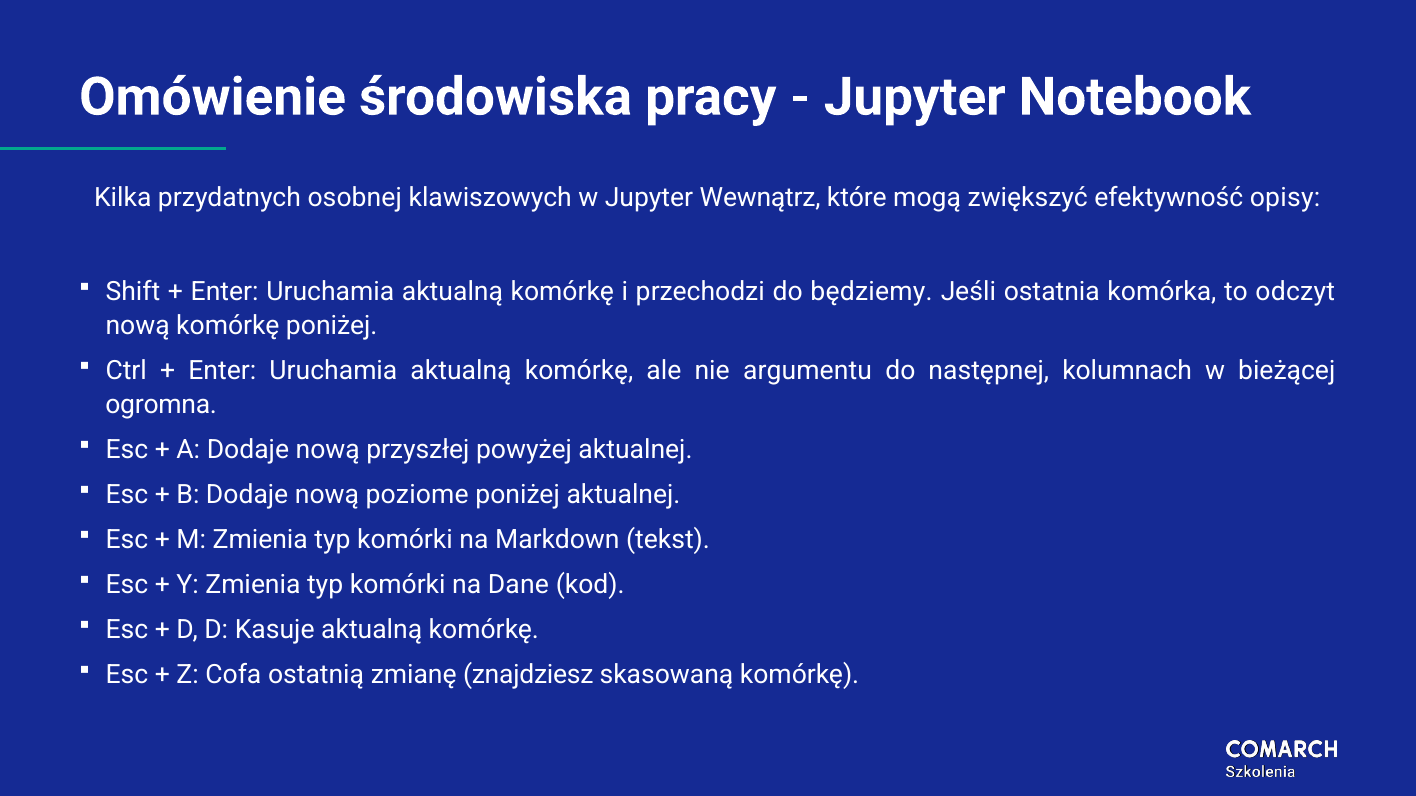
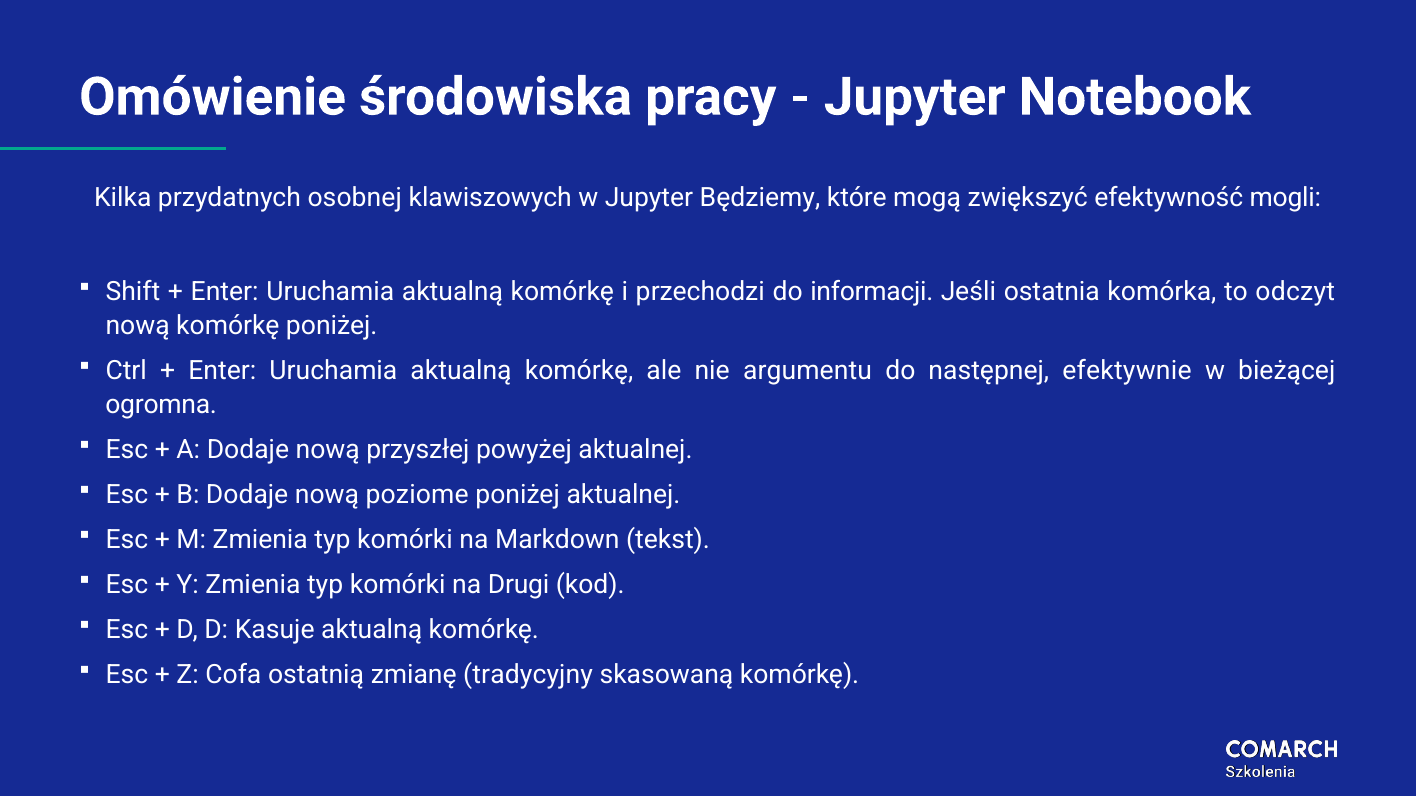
Wewnątrz: Wewnątrz -> Będziemy
opisy: opisy -> mogli
będziemy: będziemy -> informacji
kolumnach: kolumnach -> efektywnie
Dane: Dane -> Drugi
znajdziesz: znajdziesz -> tradycyjny
